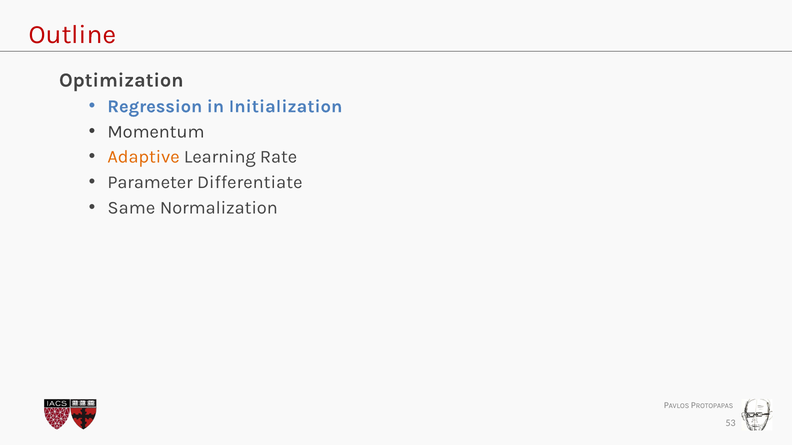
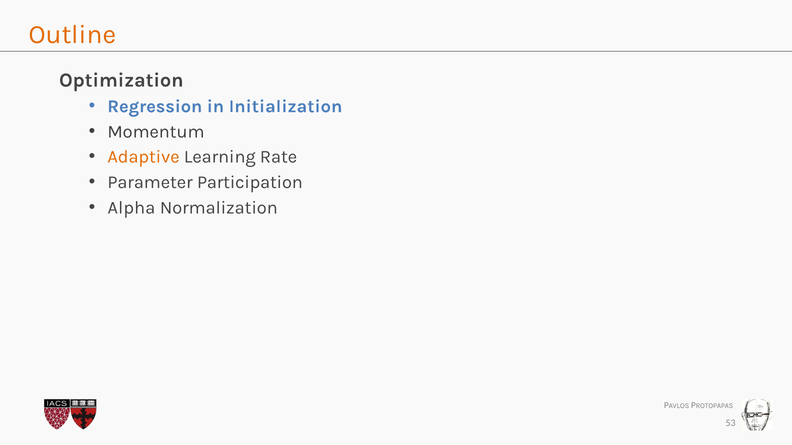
Outline colour: red -> orange
Differentiate: Differentiate -> Participation
Same: Same -> Alpha
